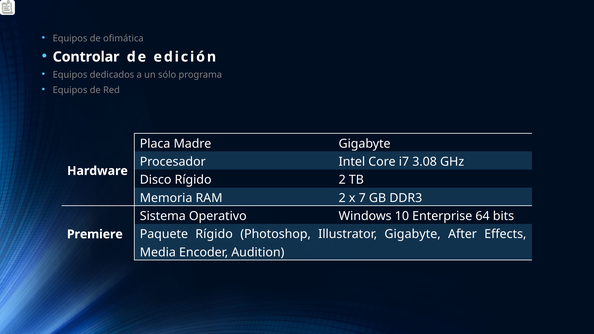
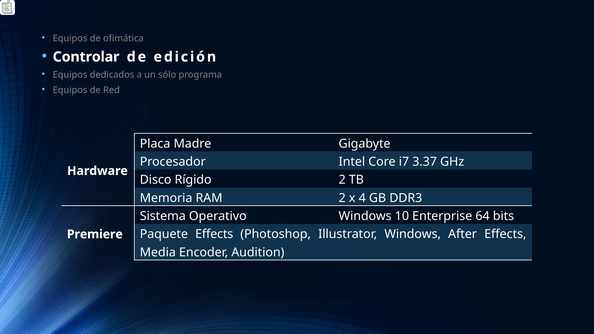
3.08: 3.08 -> 3.37
7: 7 -> 4
Paquete Rígido: Rígido -> Effects
Illustrator Gigabyte: Gigabyte -> Windows
